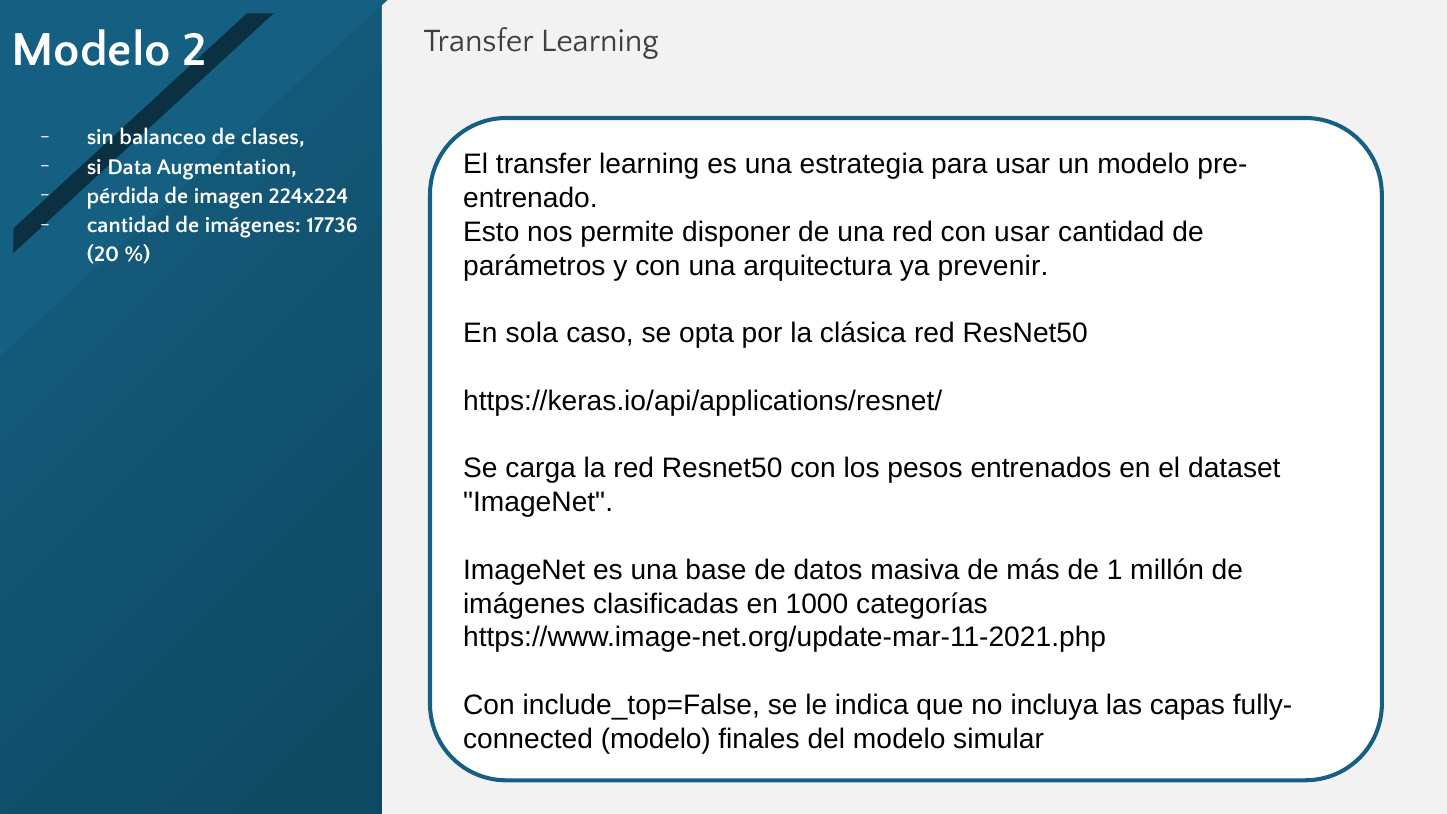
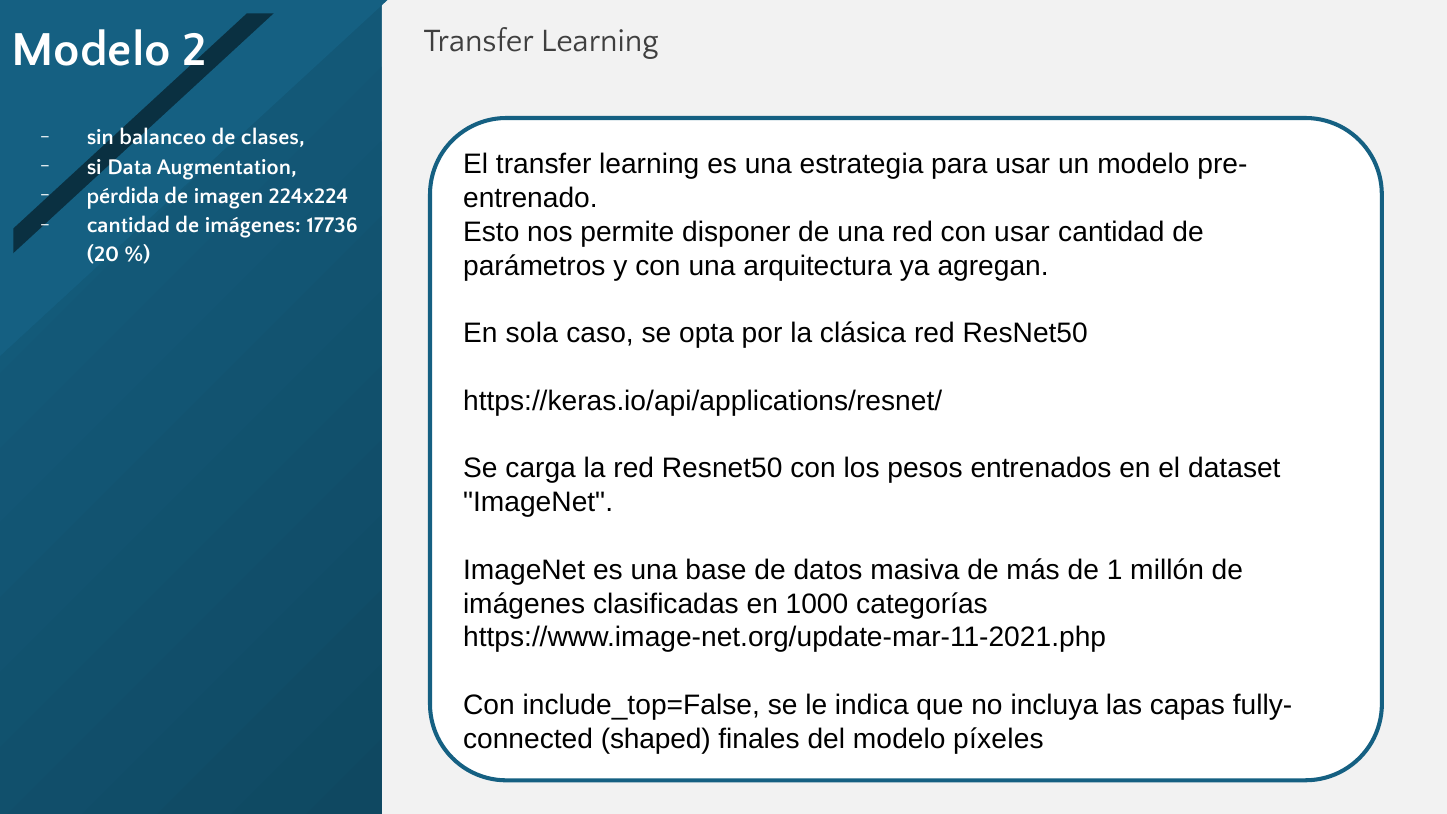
prevenir: prevenir -> agregan
modelo at (656, 739): modelo -> shaped
simular: simular -> píxeles
